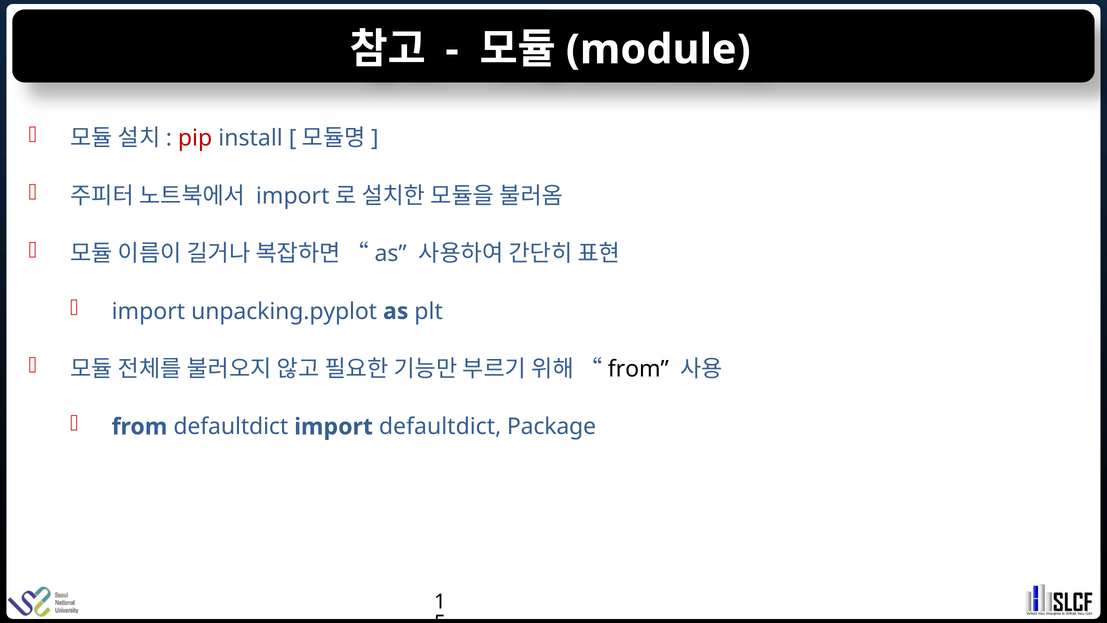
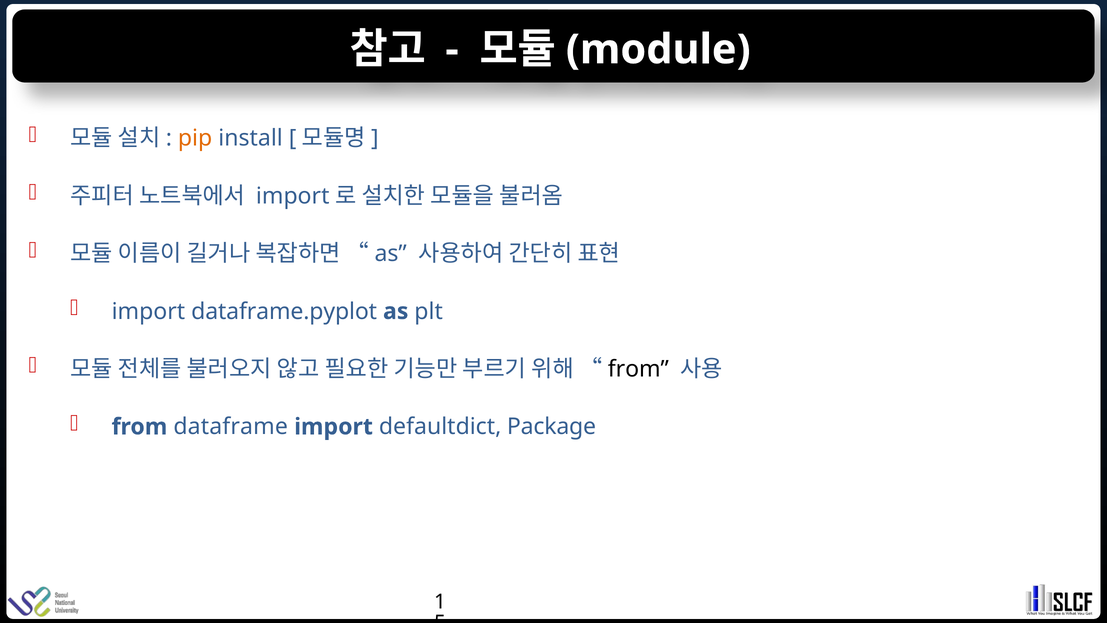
pip colour: red -> orange
unpacking.pyplot: unpacking.pyplot -> dataframe.pyplot
from defaultdict: defaultdict -> dataframe
